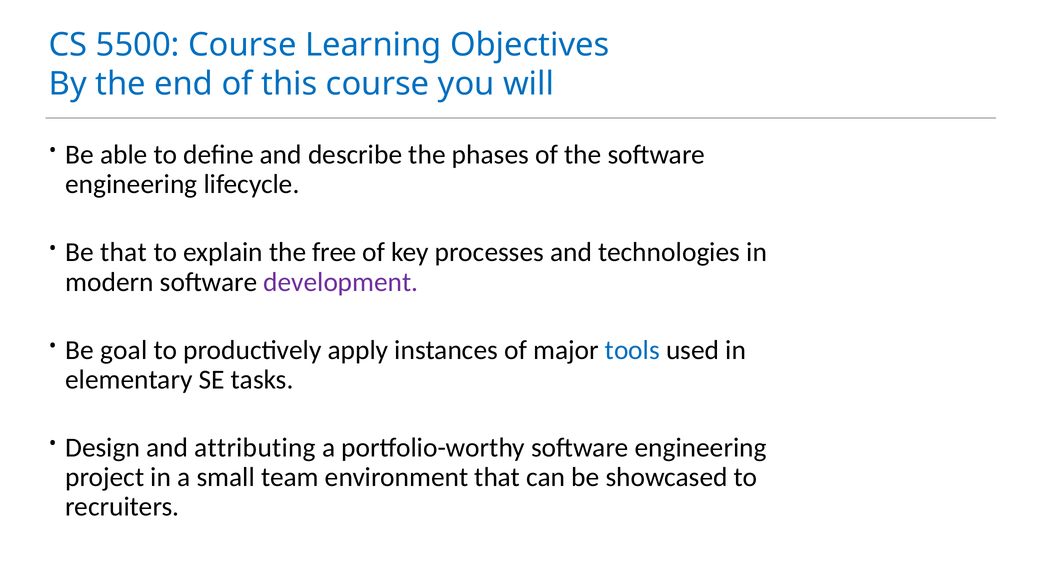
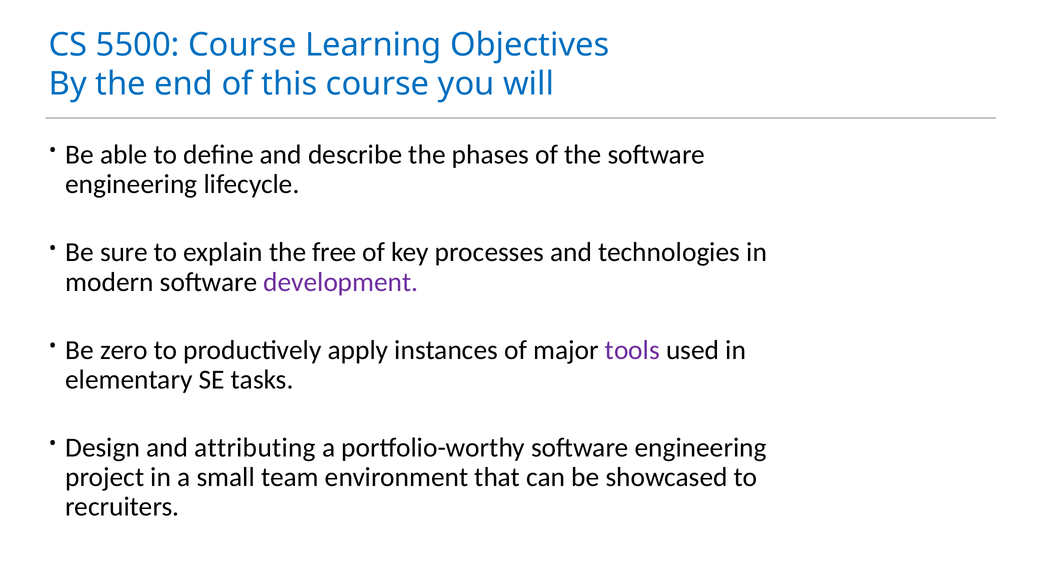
Be that: that -> sure
goal: goal -> zero
tools colour: blue -> purple
